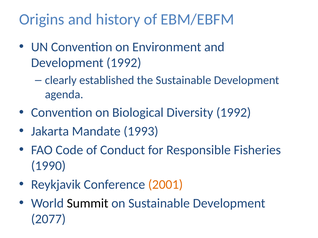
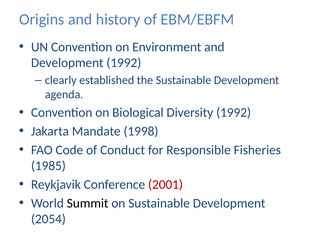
1993: 1993 -> 1998
1990: 1990 -> 1985
2001 colour: orange -> red
2077: 2077 -> 2054
